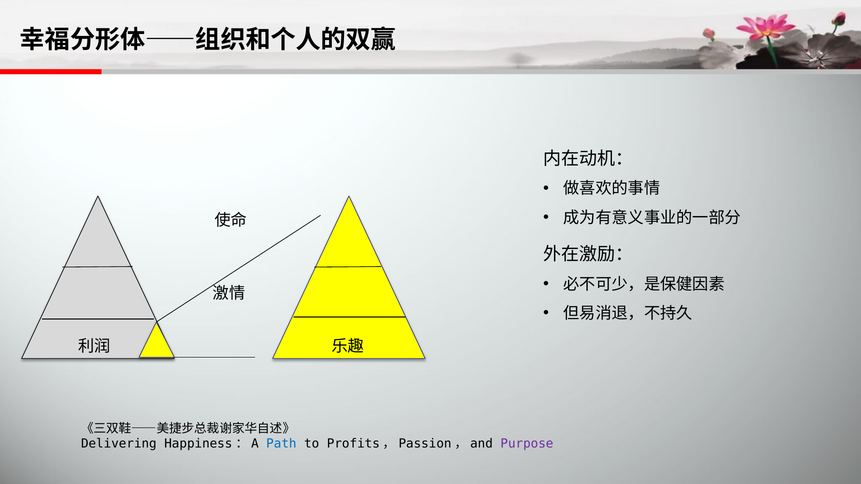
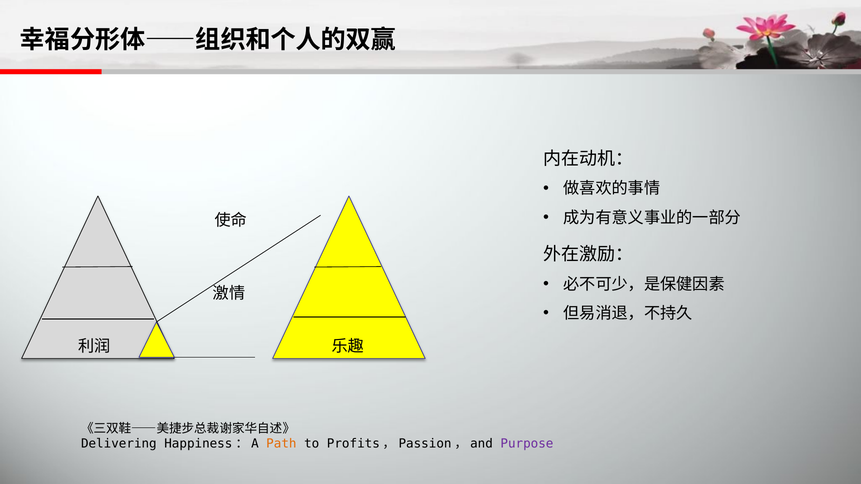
Path colour: blue -> orange
